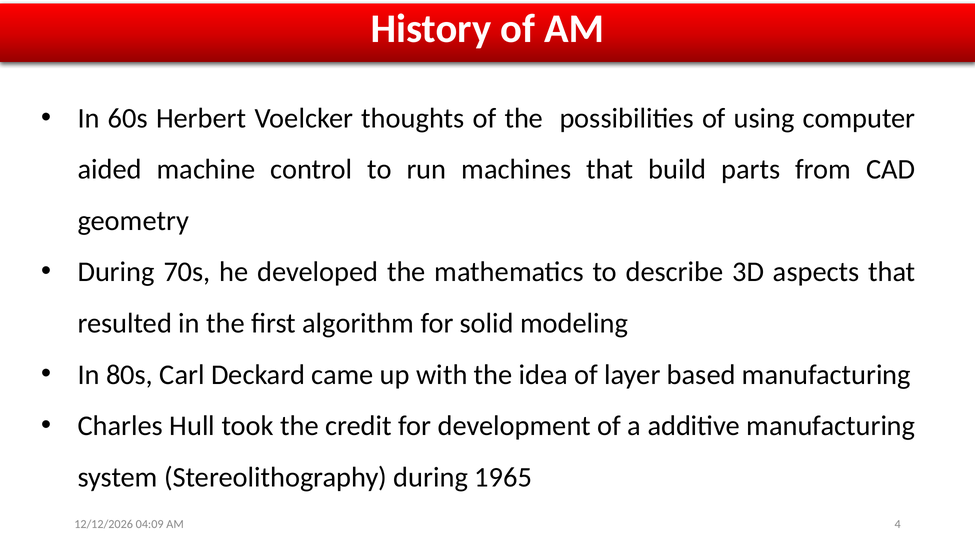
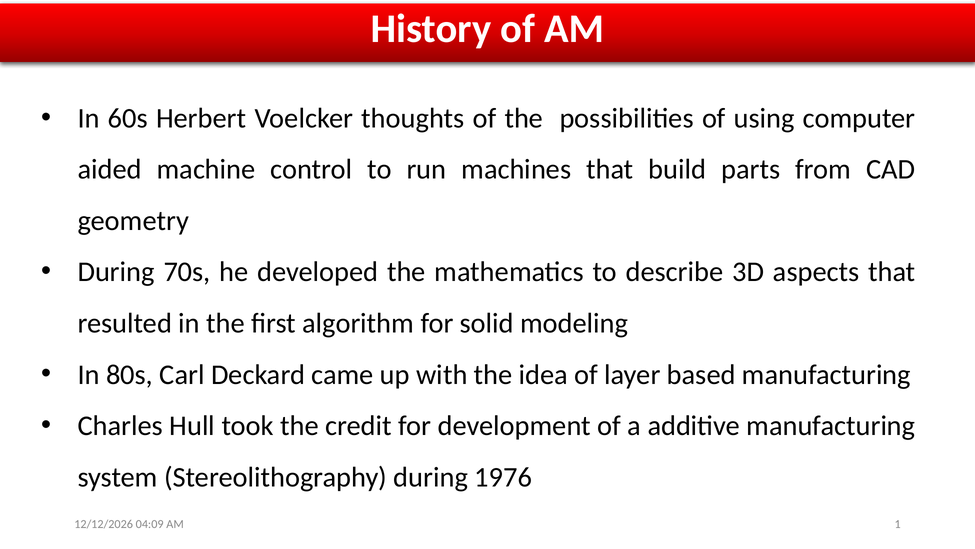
1965: 1965 -> 1976
4: 4 -> 1
